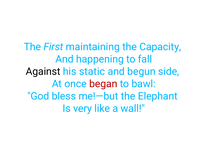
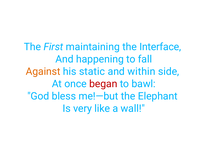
Capacity: Capacity -> Interface
Against colour: black -> orange
begun: begun -> within
